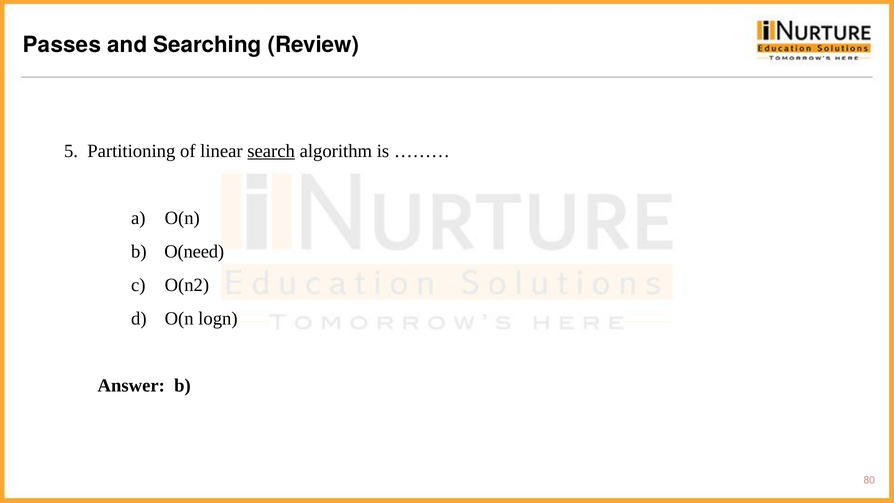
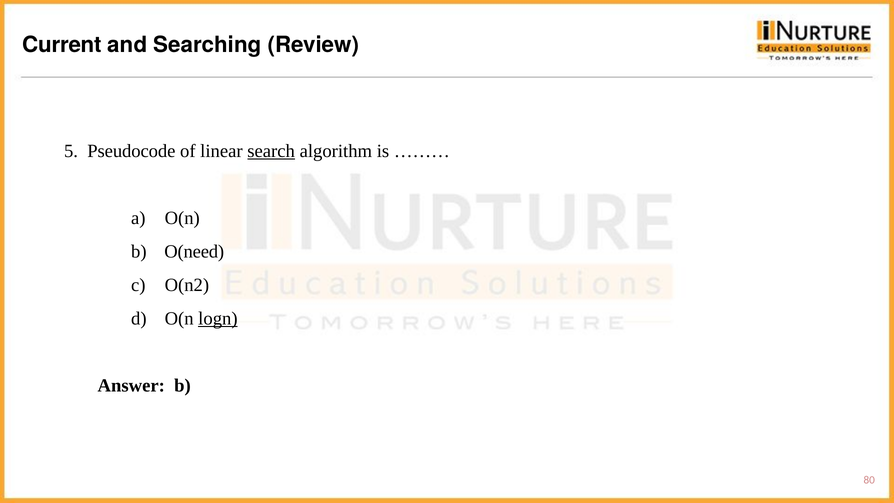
Passes: Passes -> Current
Partitioning: Partitioning -> Pseudocode
logn underline: none -> present
